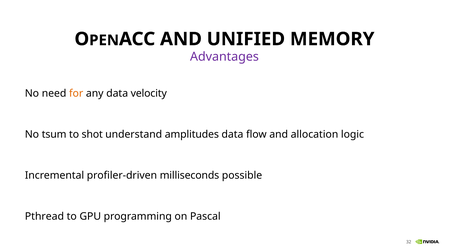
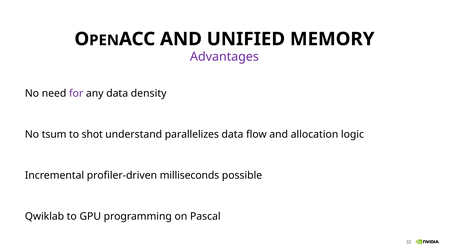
for colour: orange -> purple
velocity: velocity -> density
amplitudes: amplitudes -> parallelizes
Pthread: Pthread -> Qwiklab
